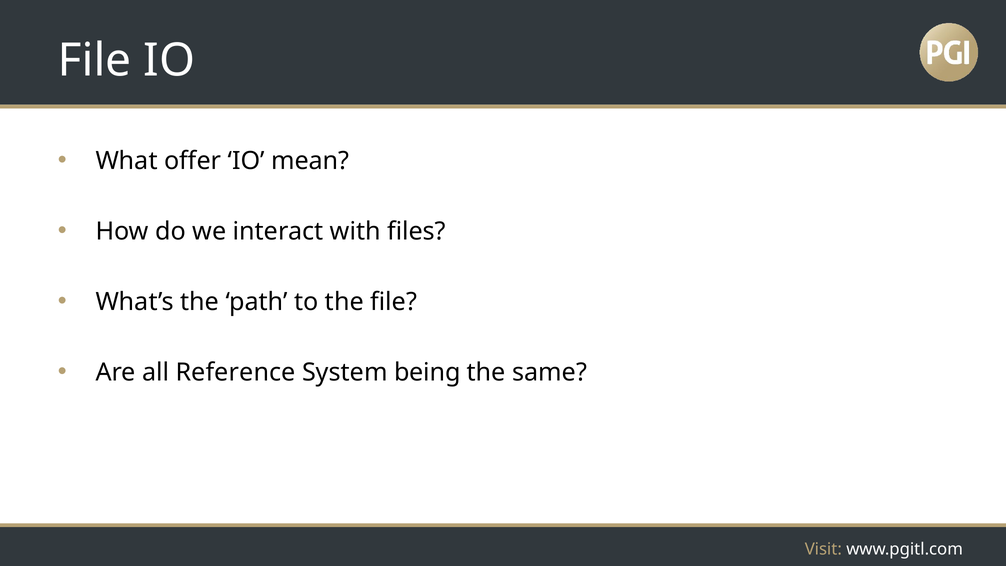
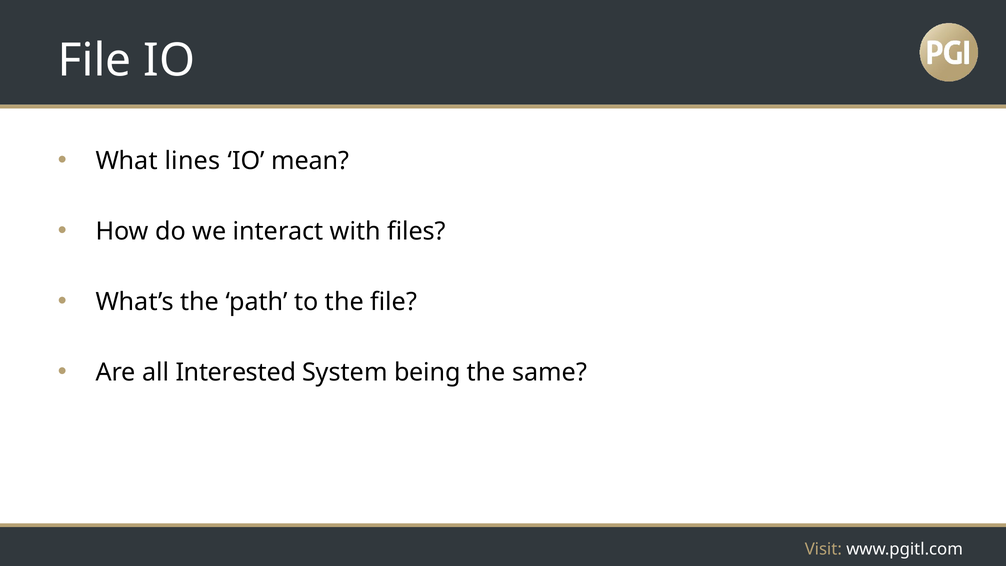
offer: offer -> lines
Reference: Reference -> Interested
